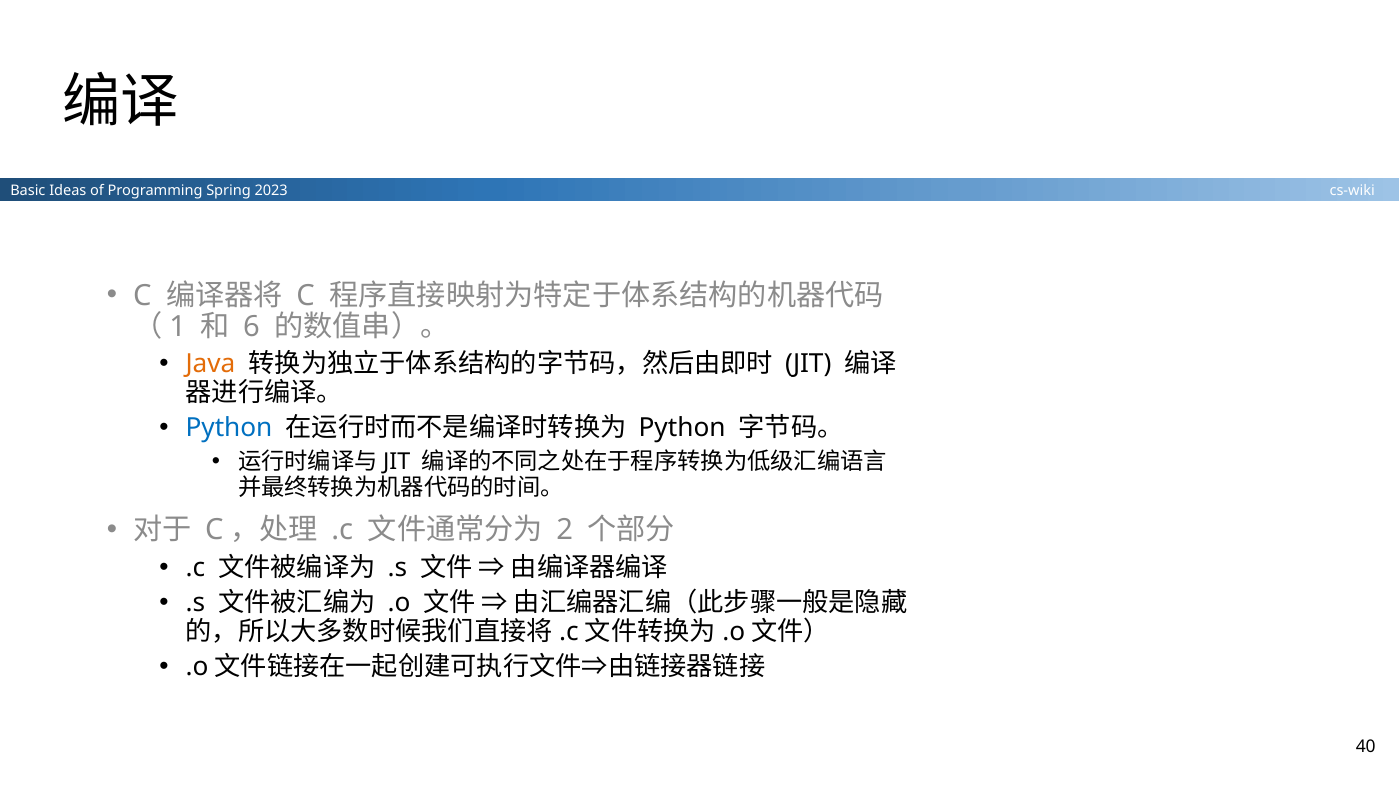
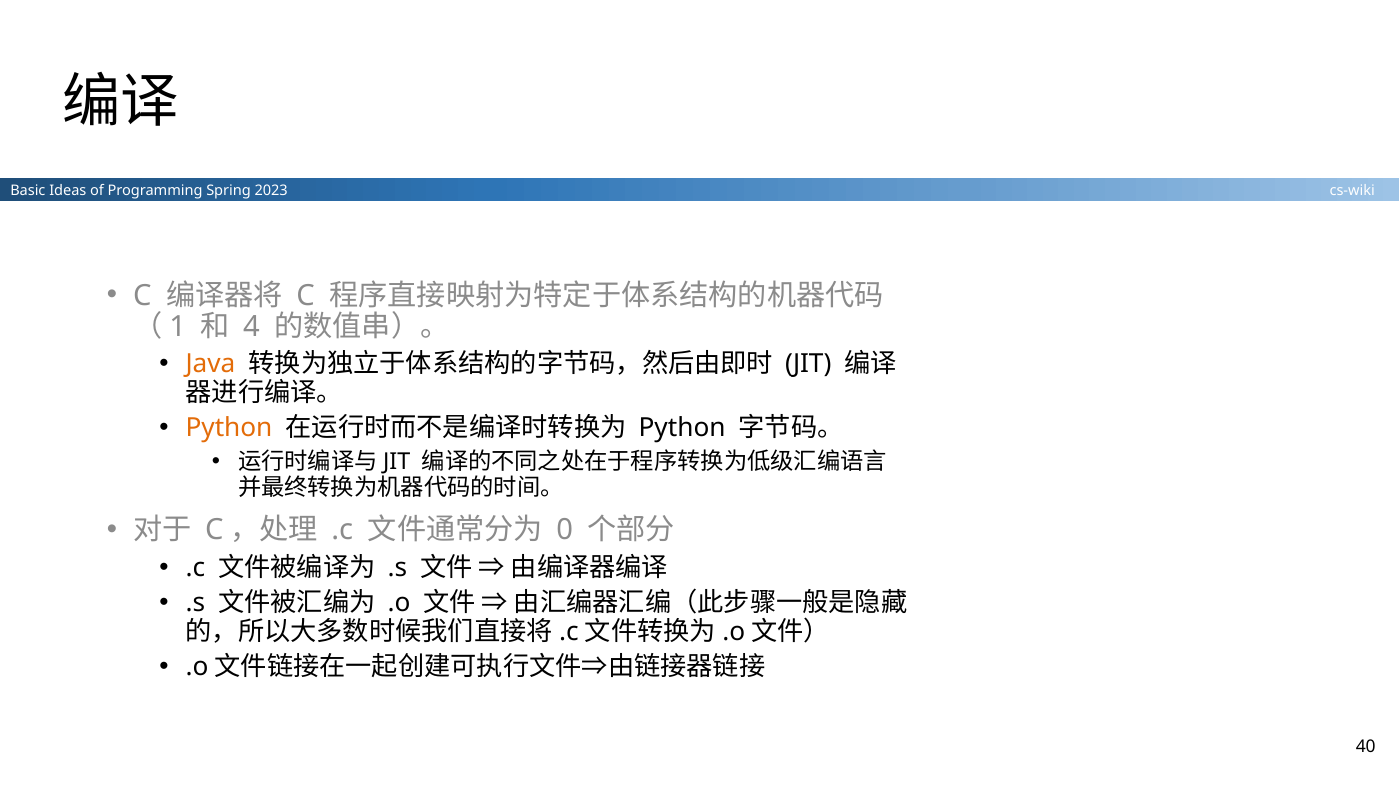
6: 6 -> 4
Python at (229, 428) colour: blue -> orange
2: 2 -> 0
